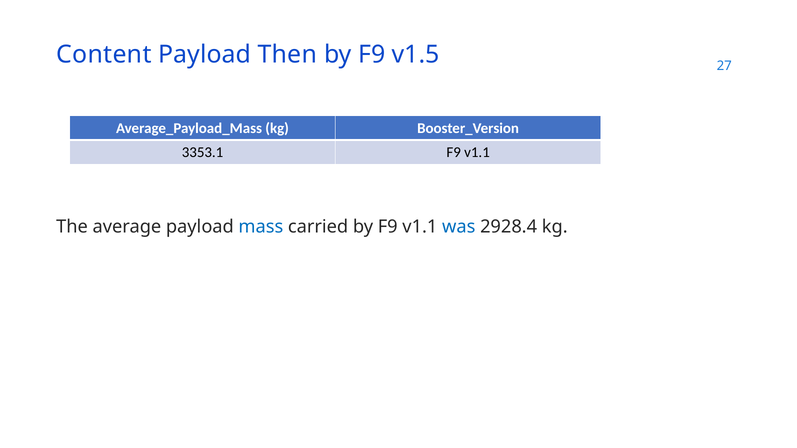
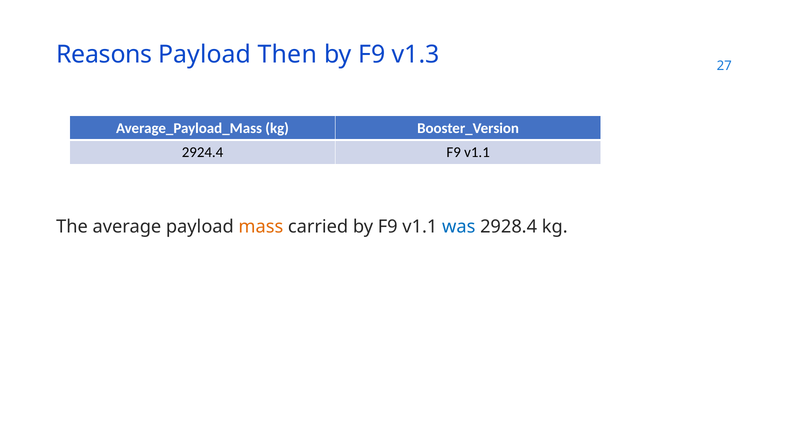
Content: Content -> Reasons
v1.5: v1.5 -> v1.3
3353.1: 3353.1 -> 2924.4
mass colour: blue -> orange
